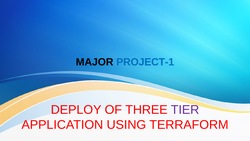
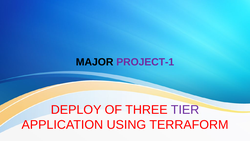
PROJECT-1 colour: blue -> purple
